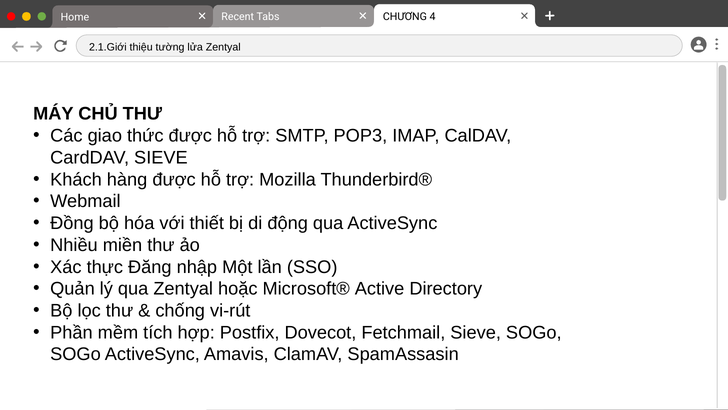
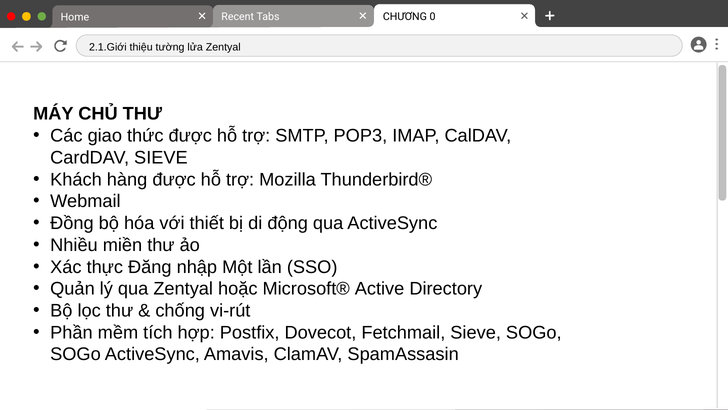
4: 4 -> 0
